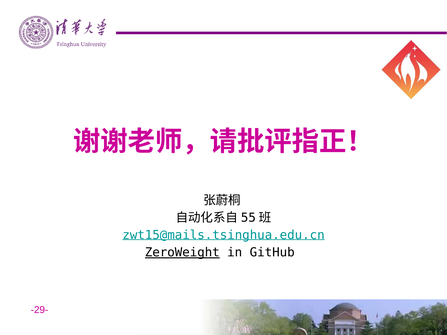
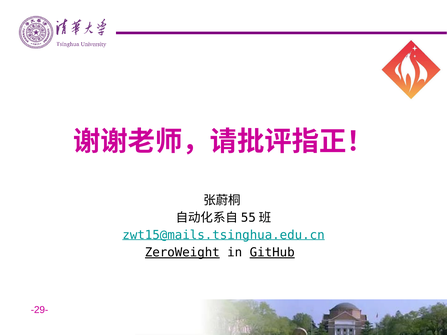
GitHub underline: none -> present
